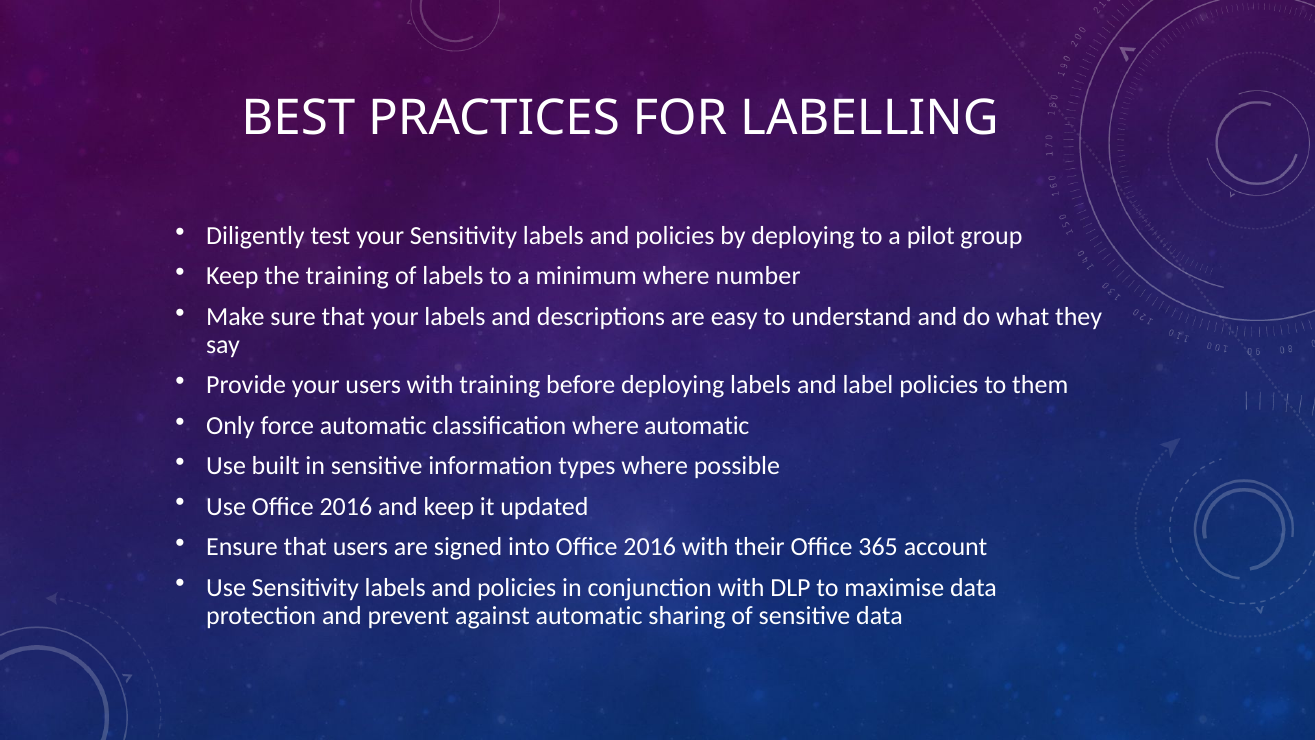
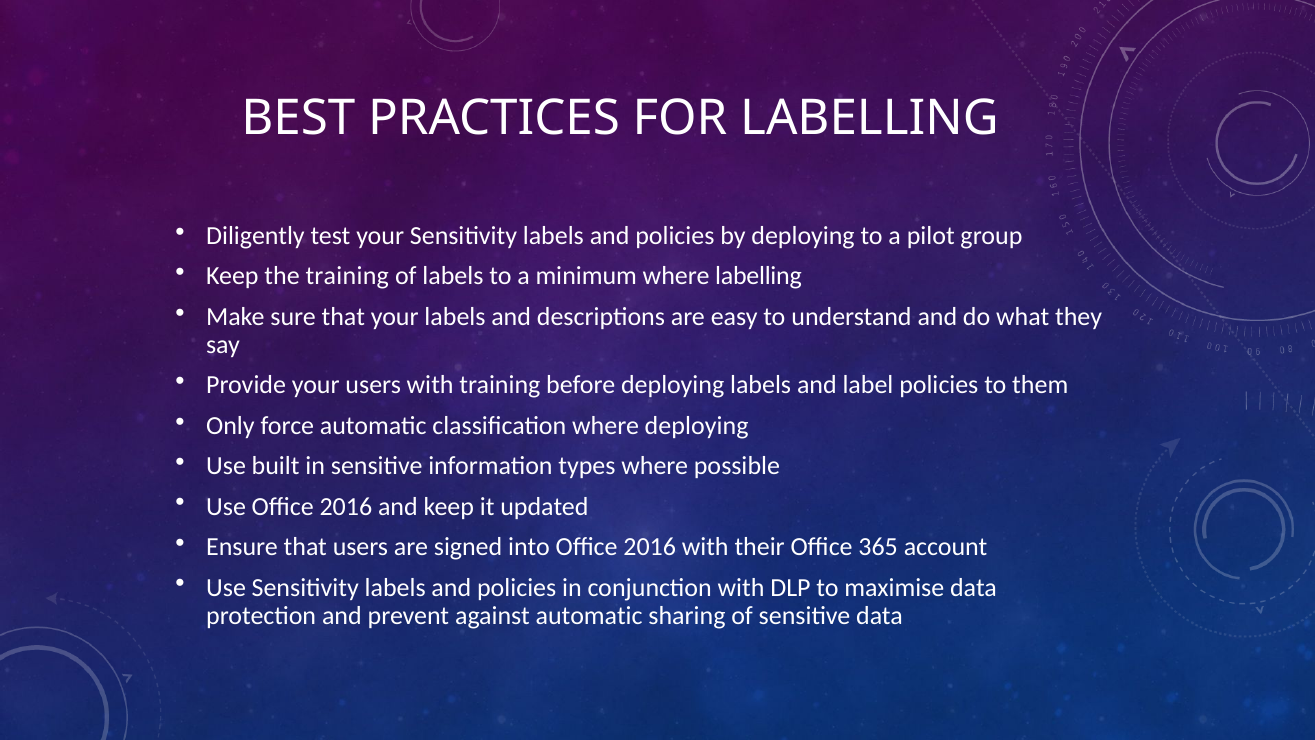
where number: number -> labelling
where automatic: automatic -> deploying
